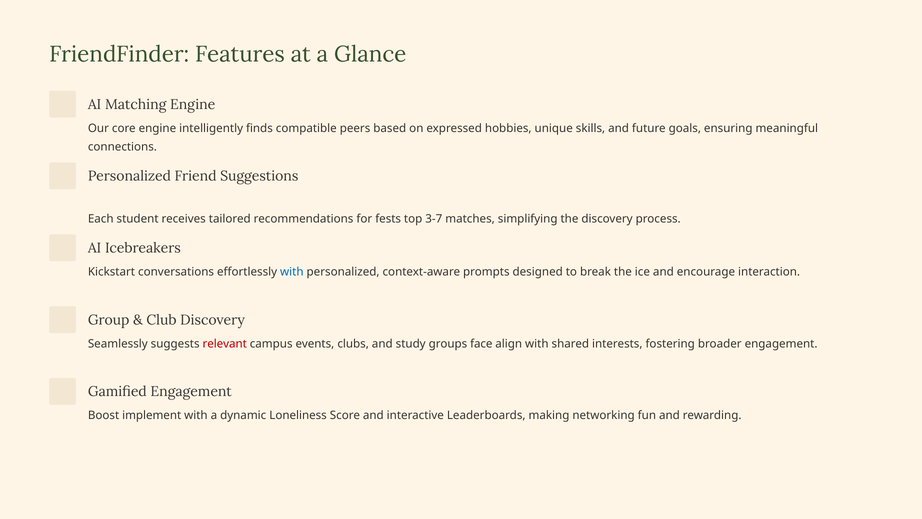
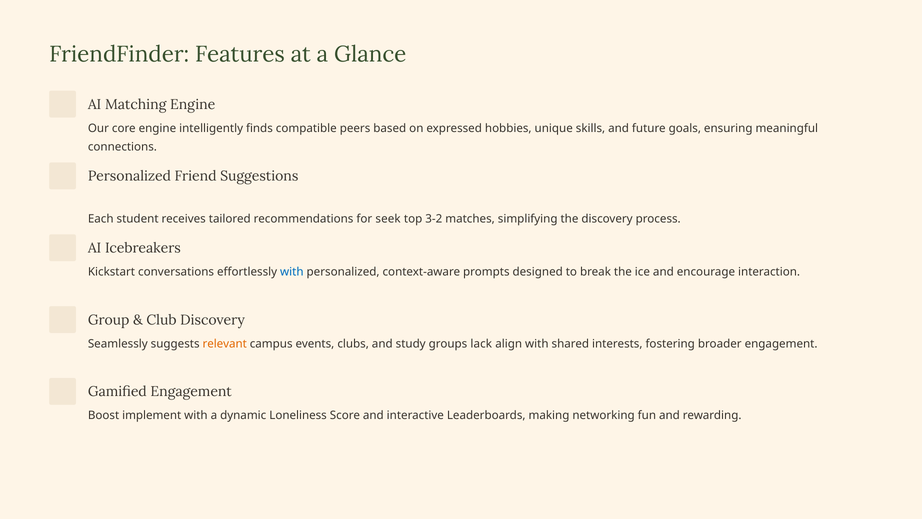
fests: fests -> seek
3-7: 3-7 -> 3-2
relevant colour: red -> orange
face: face -> lack
